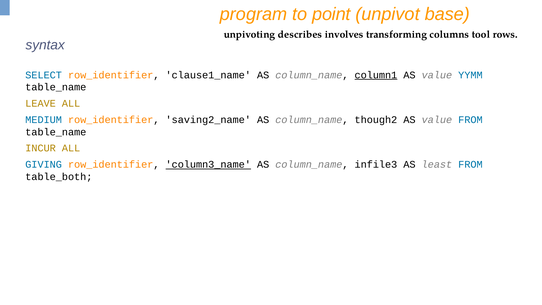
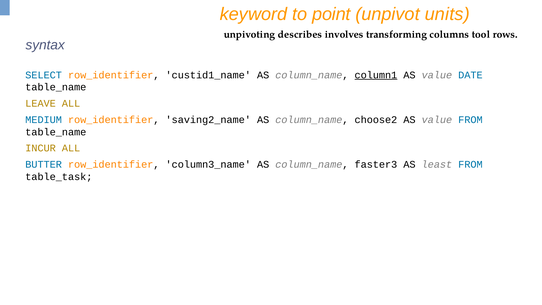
program: program -> keyword
base: base -> units
clause1_name: clause1_name -> custid1_name
YYMM: YYMM -> DATE
though2: though2 -> choose2
GIVING: GIVING -> BUTTER
column3_name underline: present -> none
infile3: infile3 -> faster3
table_both: table_both -> table_task
